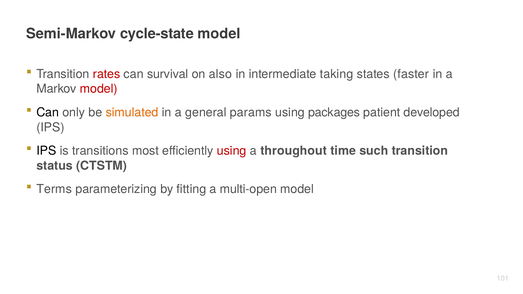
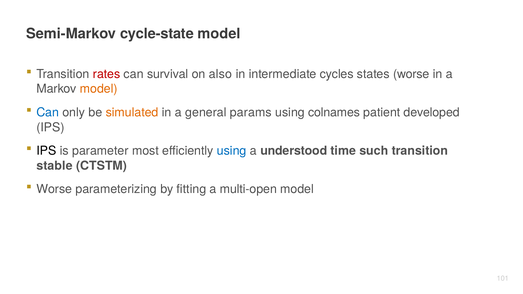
taking: taking -> cycles
states faster: faster -> worse
model at (99, 89) colour: red -> orange
Can at (48, 113) colour: black -> blue
packages: packages -> colnames
transitions: transitions -> parameter
using at (232, 151) colour: red -> blue
throughout: throughout -> understood
status: status -> stable
Terms at (54, 189): Terms -> Worse
